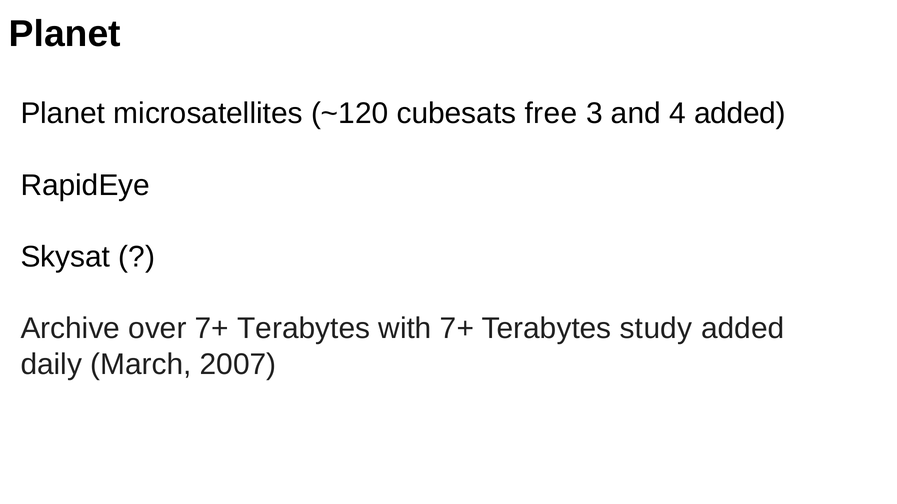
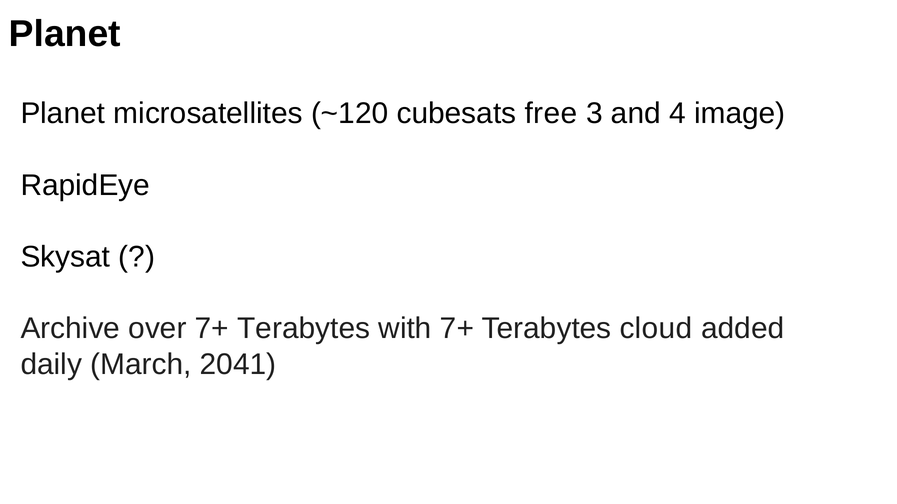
4 added: added -> image
study: study -> cloud
2007: 2007 -> 2041
